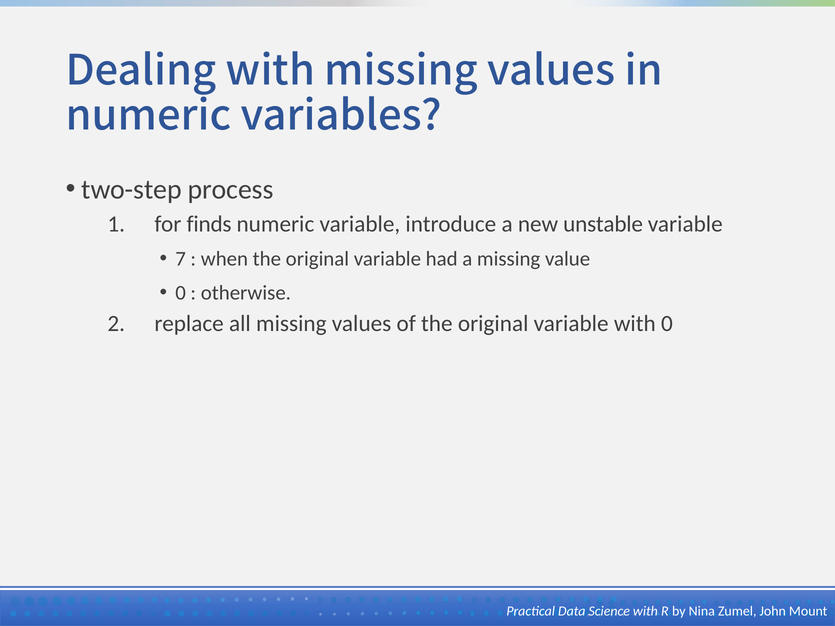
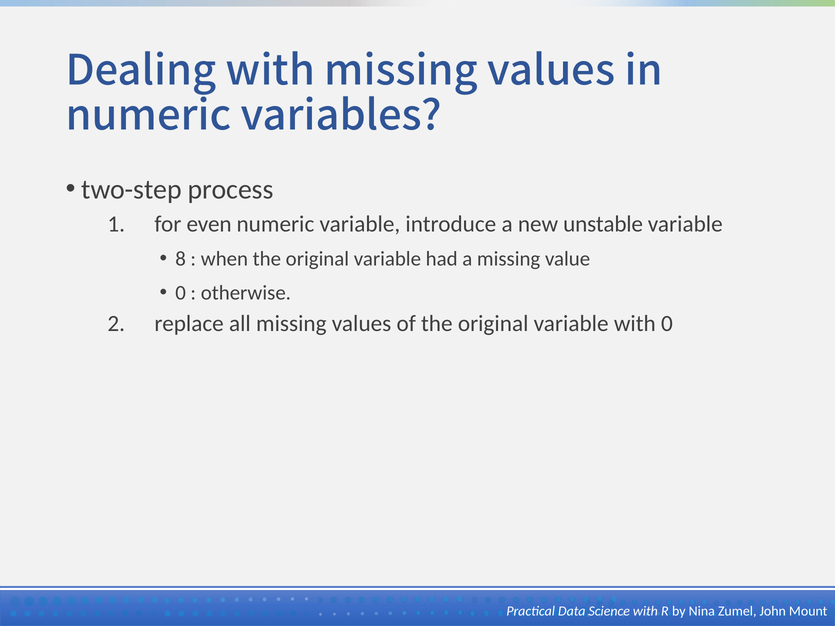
finds: finds -> even
7: 7 -> 8
